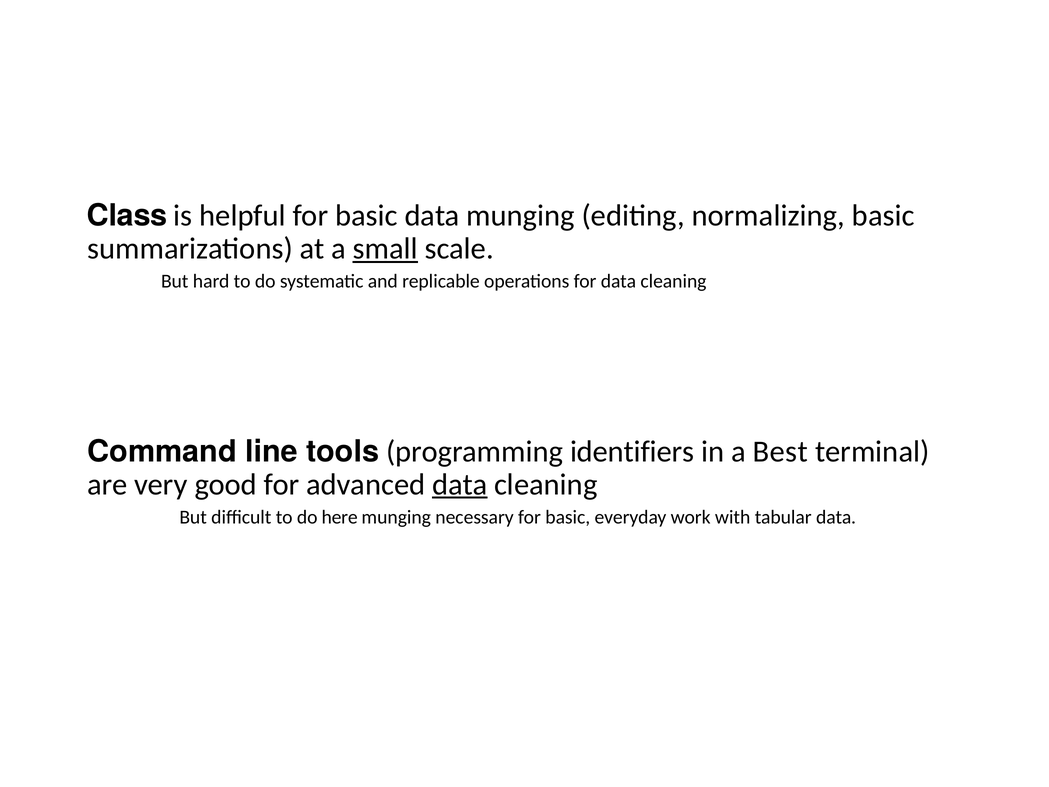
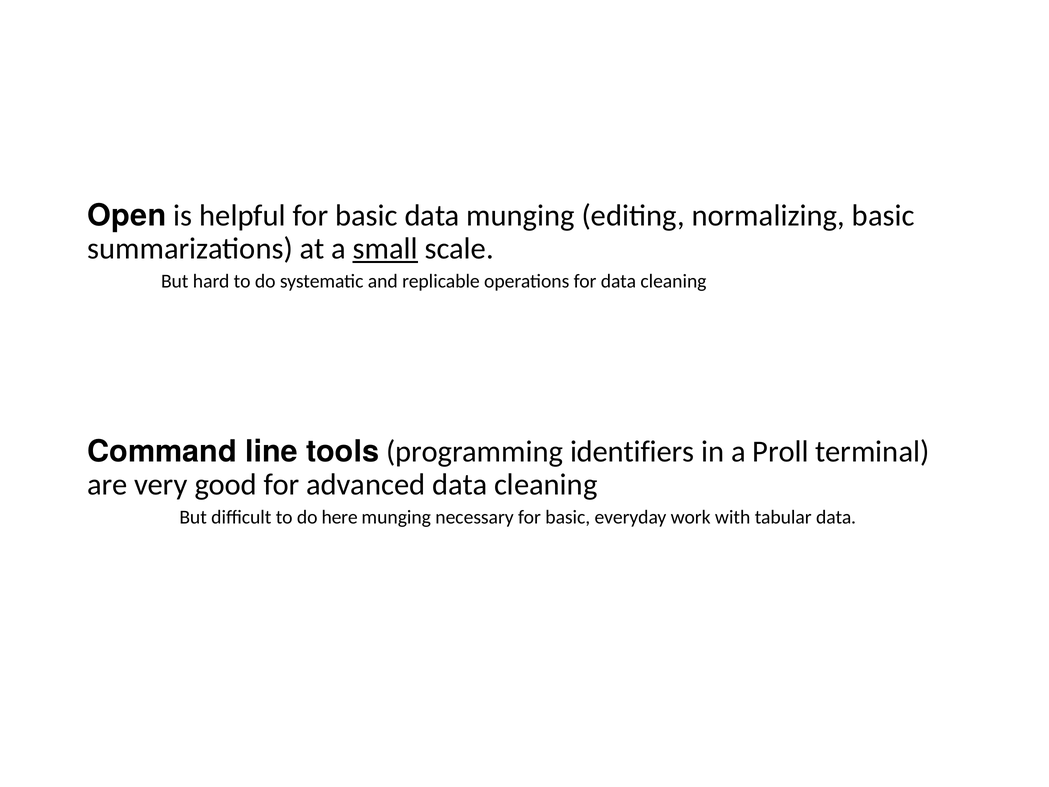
Class: Class -> Open
Best: Best -> Proll
data at (460, 484) underline: present -> none
